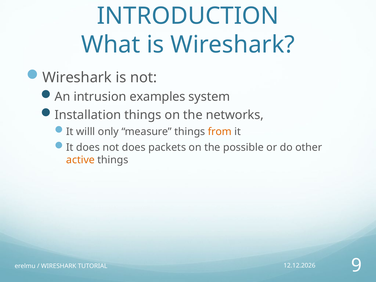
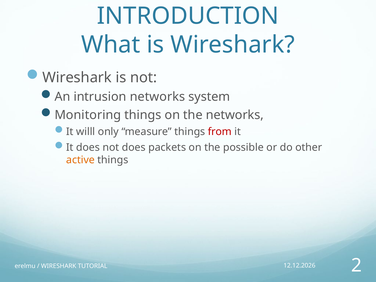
intrusion examples: examples -> networks
Installation: Installation -> Monitoring
from colour: orange -> red
9: 9 -> 2
